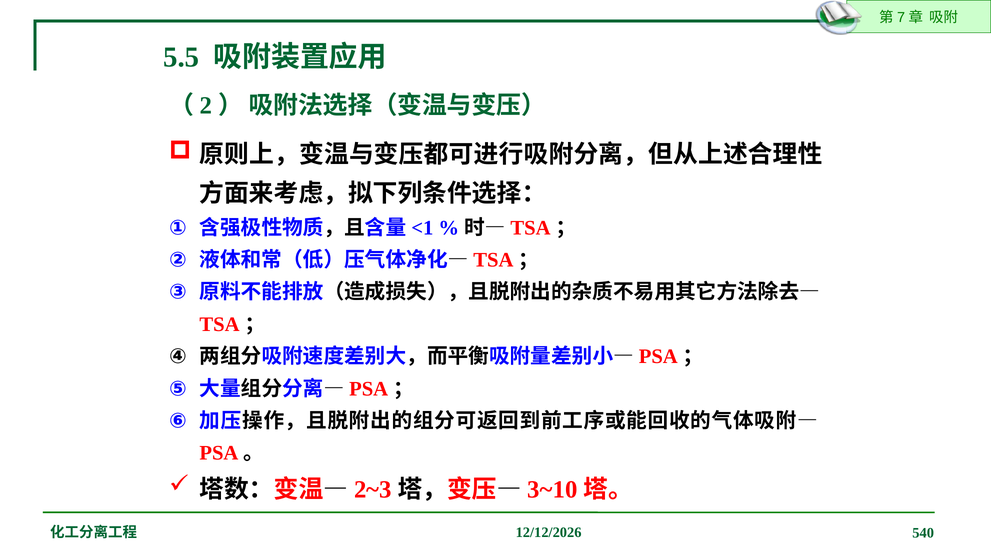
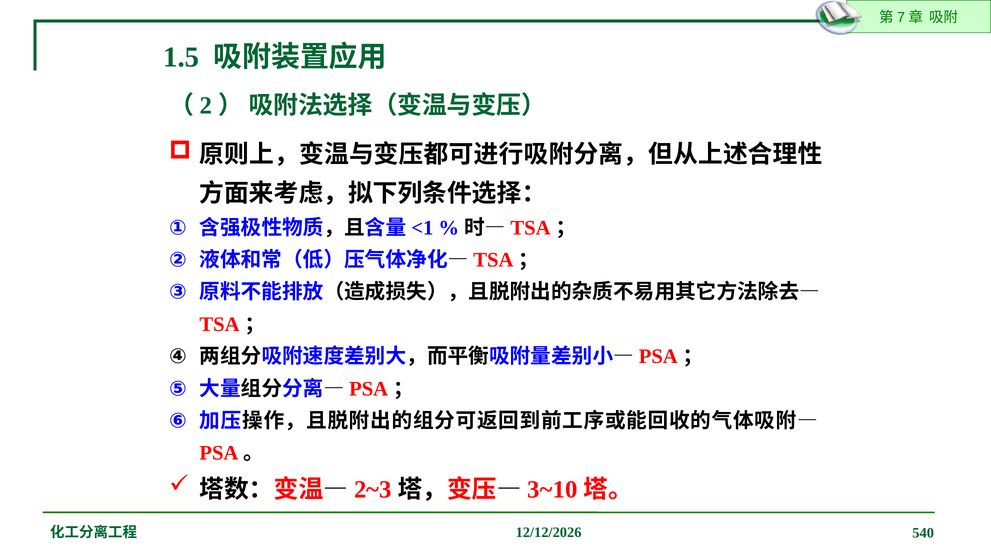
5.5: 5.5 -> 1.5
